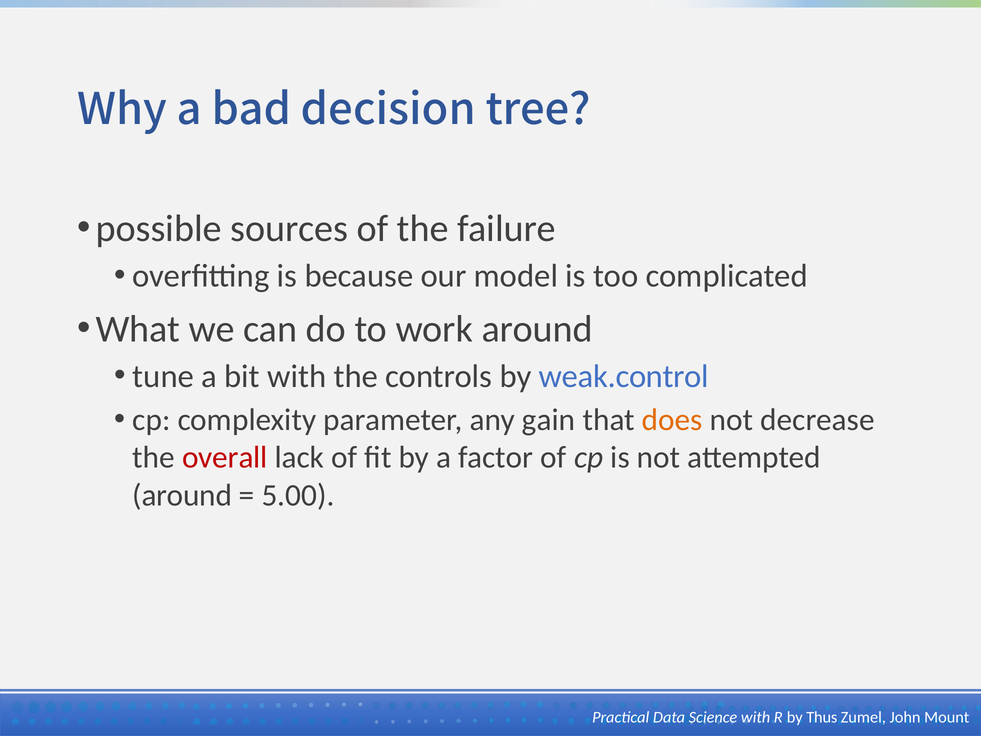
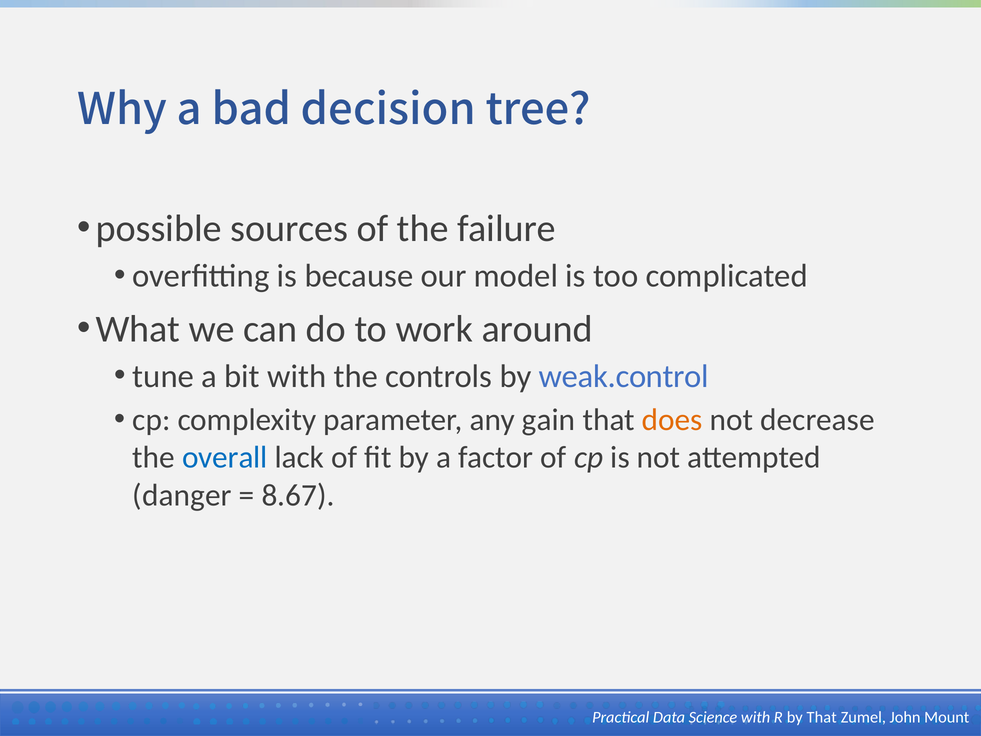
overall colour: red -> blue
around at (182, 495): around -> danger
5.00: 5.00 -> 8.67
by Thus: Thus -> That
